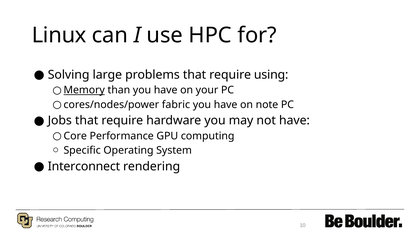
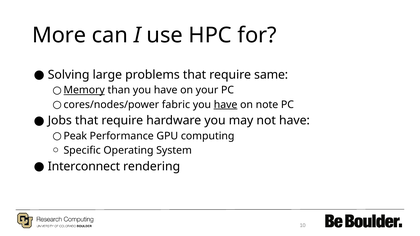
Linux: Linux -> More
using: using -> same
have at (226, 105) underline: none -> present
Core: Core -> Peak
